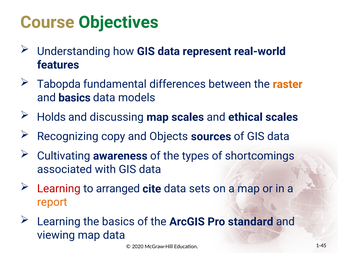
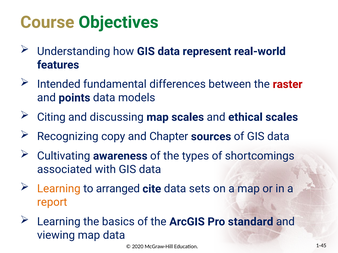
Tabopda: Tabopda -> Intended
raster colour: orange -> red
and basics: basics -> points
Holds: Holds -> Citing
Objects: Objects -> Chapter
Learning at (59, 189) colour: red -> orange
